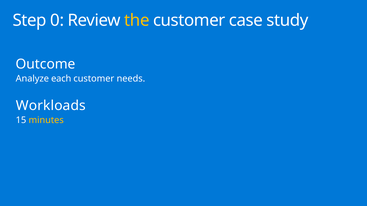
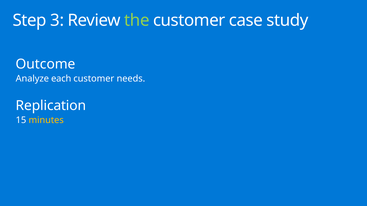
0: 0 -> 3
the colour: yellow -> light green
Workloads: Workloads -> Replication
